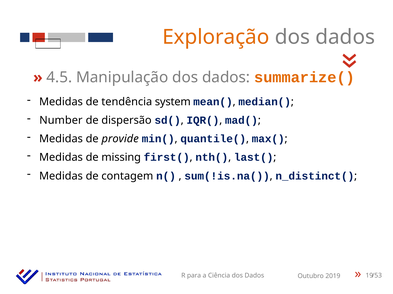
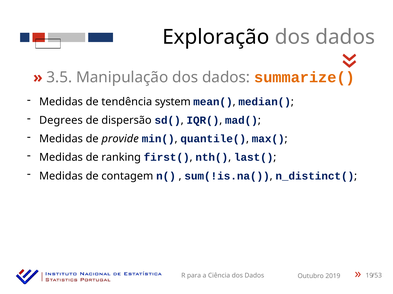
Exploração colour: orange -> black
4.5: 4.5 -> 3.5
Number: Number -> Degrees
missing: missing -> ranking
